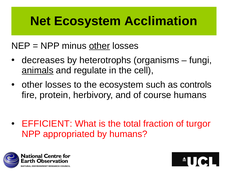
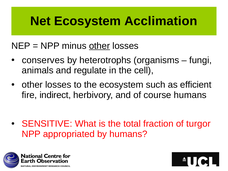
decreases: decreases -> conserves
animals underline: present -> none
controls: controls -> efficient
protein: protein -> indirect
EFFICIENT: EFFICIENT -> SENSITIVE
